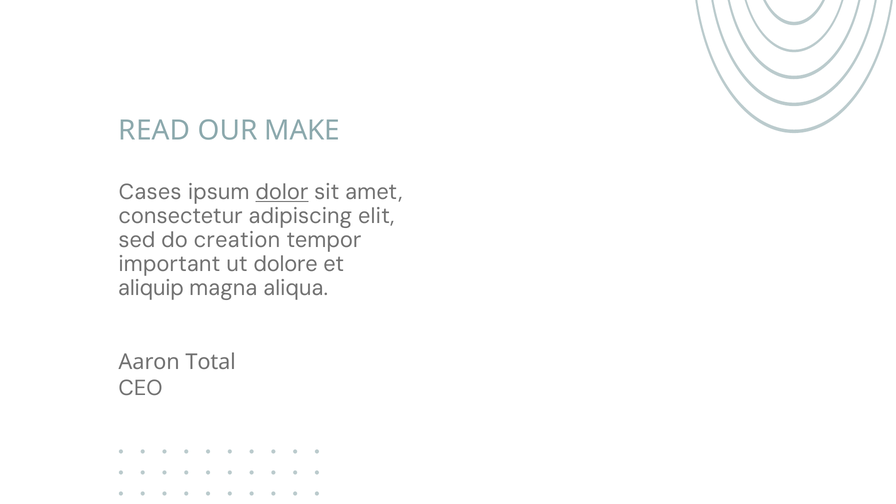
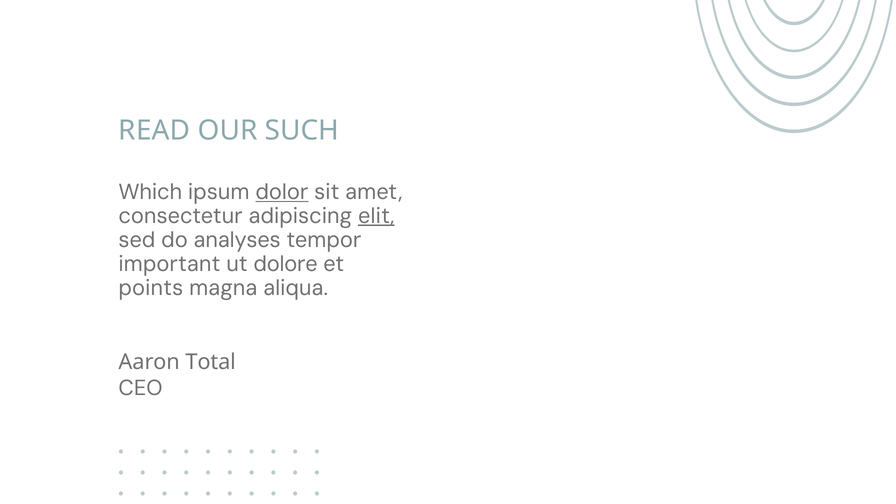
MAKE: MAKE -> SUCH
Cases: Cases -> Which
elit underline: none -> present
creation: creation -> analyses
aliquip: aliquip -> points
